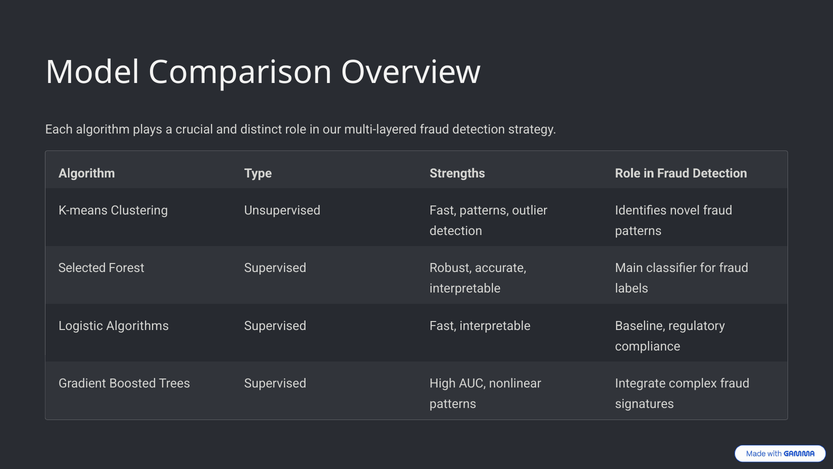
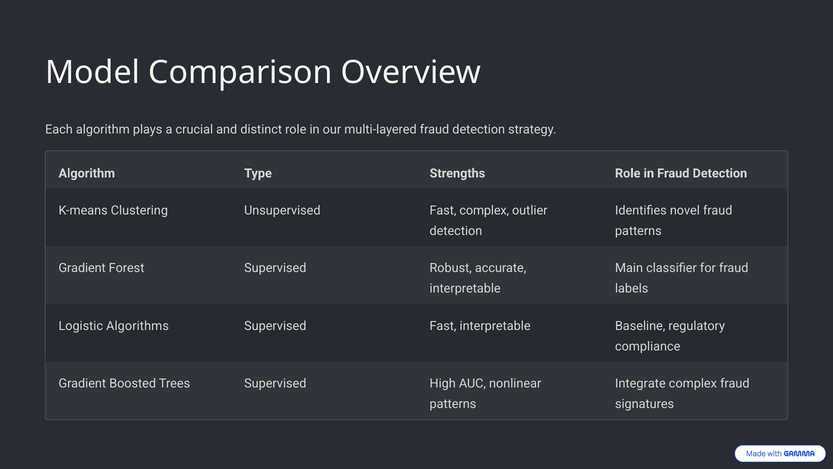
Fast patterns: patterns -> complex
Selected at (82, 268): Selected -> Gradient
